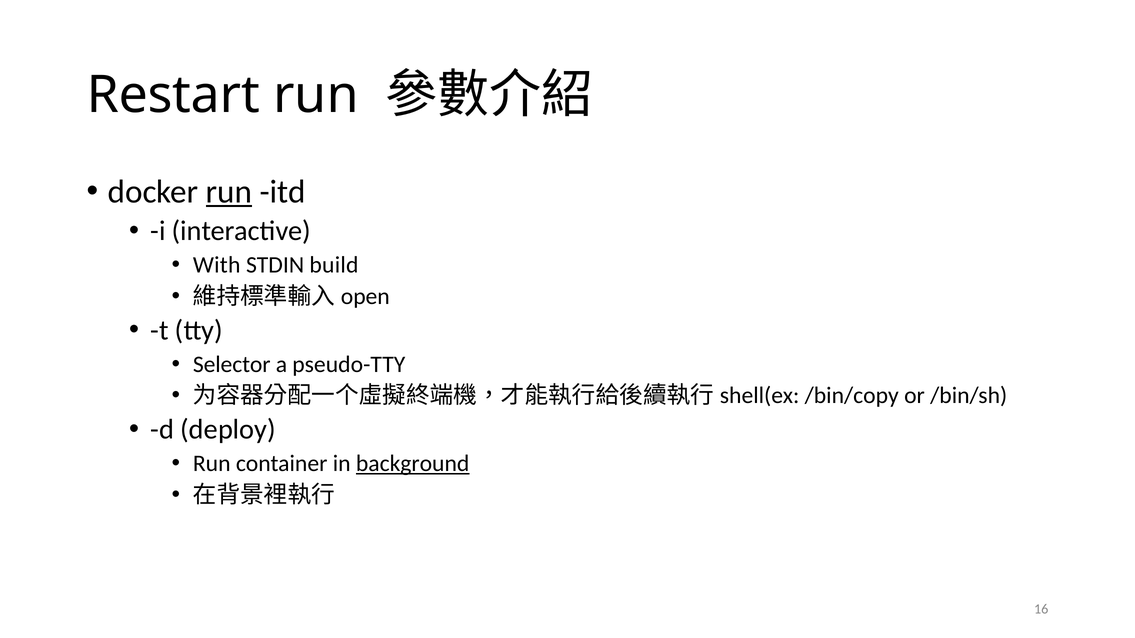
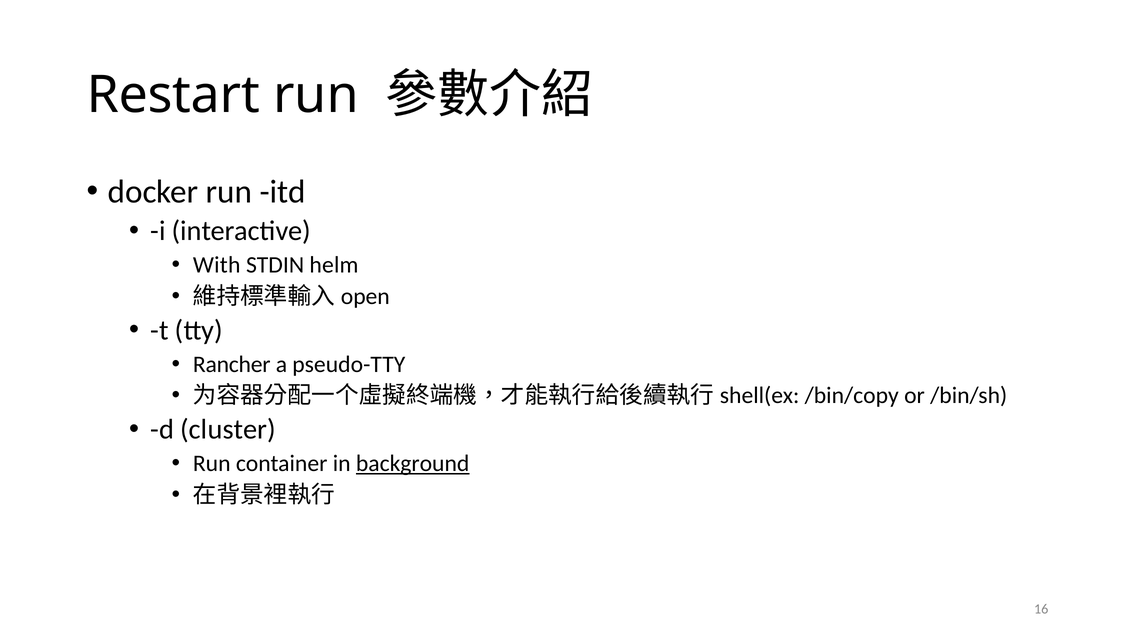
run at (229, 192) underline: present -> none
build: build -> helm
Selector: Selector -> Rancher
deploy: deploy -> cluster
